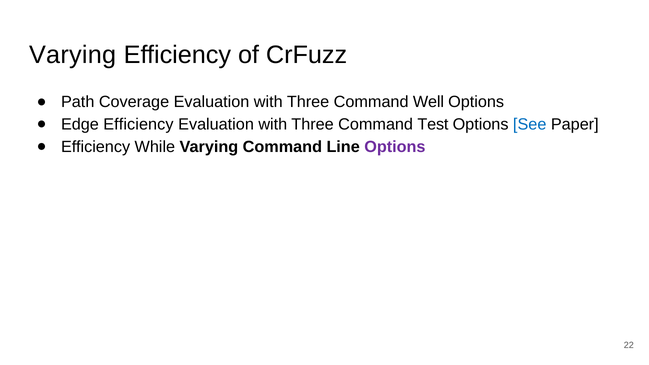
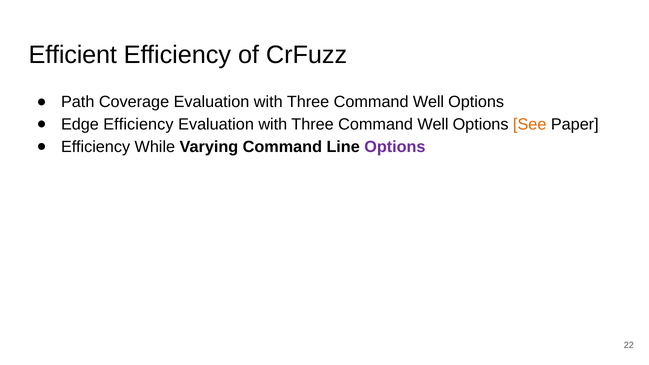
Varying at (73, 55): Varying -> Efficient
Test at (433, 124): Test -> Well
See colour: blue -> orange
